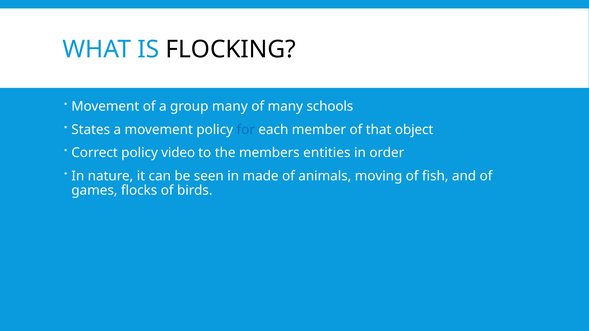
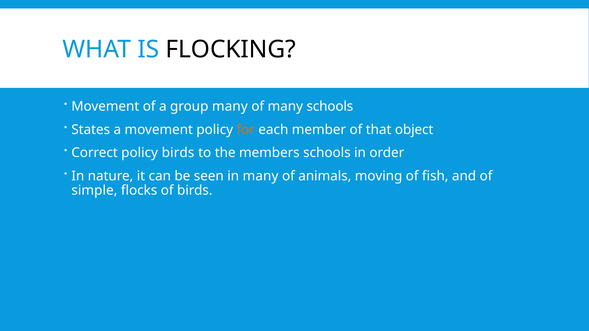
for colour: blue -> orange
policy video: video -> birds
members entities: entities -> schools
in made: made -> many
games: games -> simple
